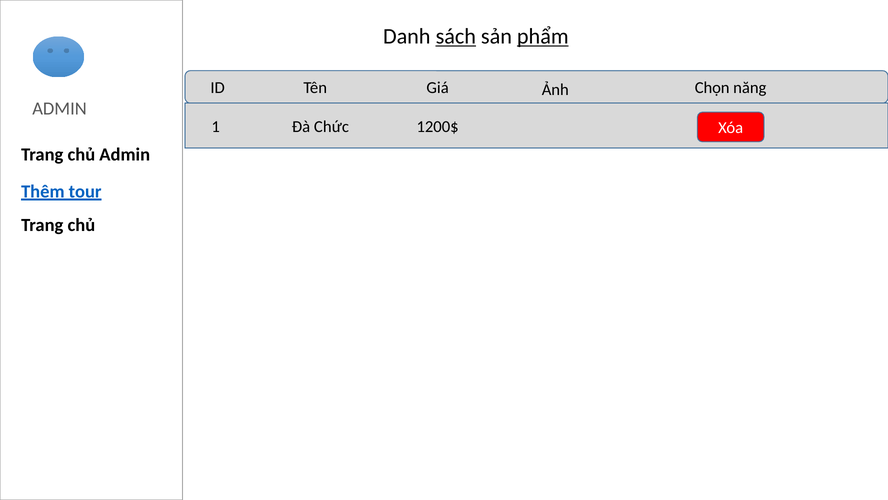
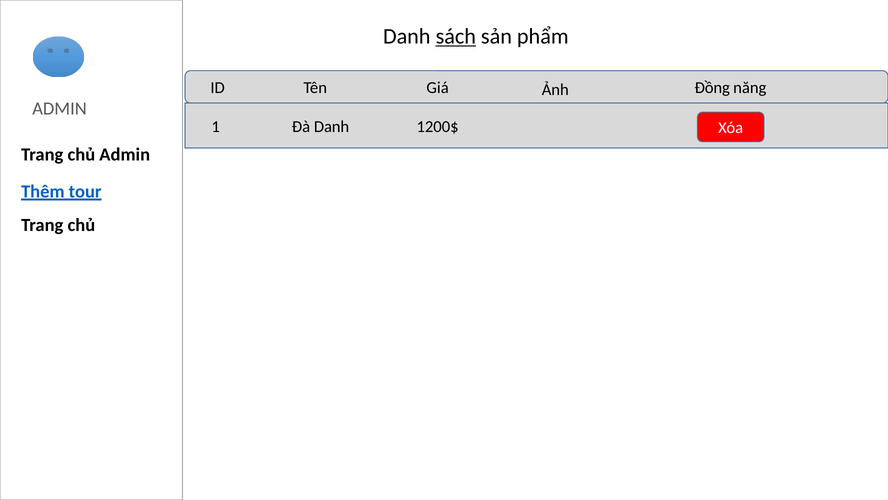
phẩm underline: present -> none
Chọn: Chọn -> Đồng
Đà Chức: Chức -> Danh
